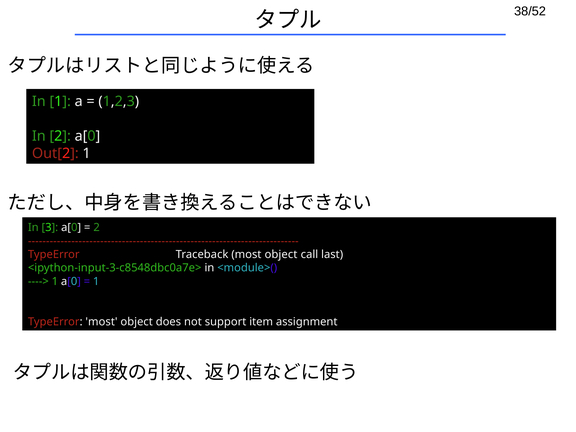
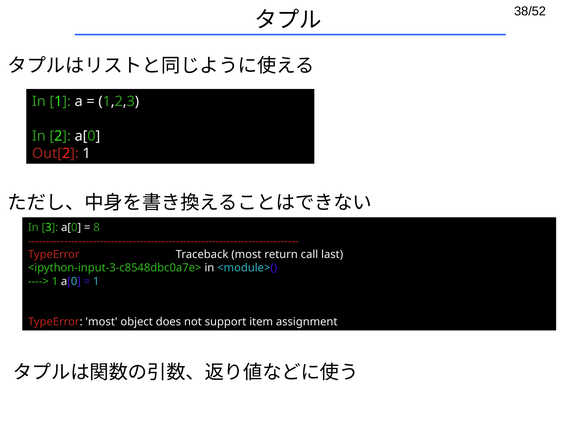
2 at (97, 228): 2 -> 8
Traceback most object: object -> return
